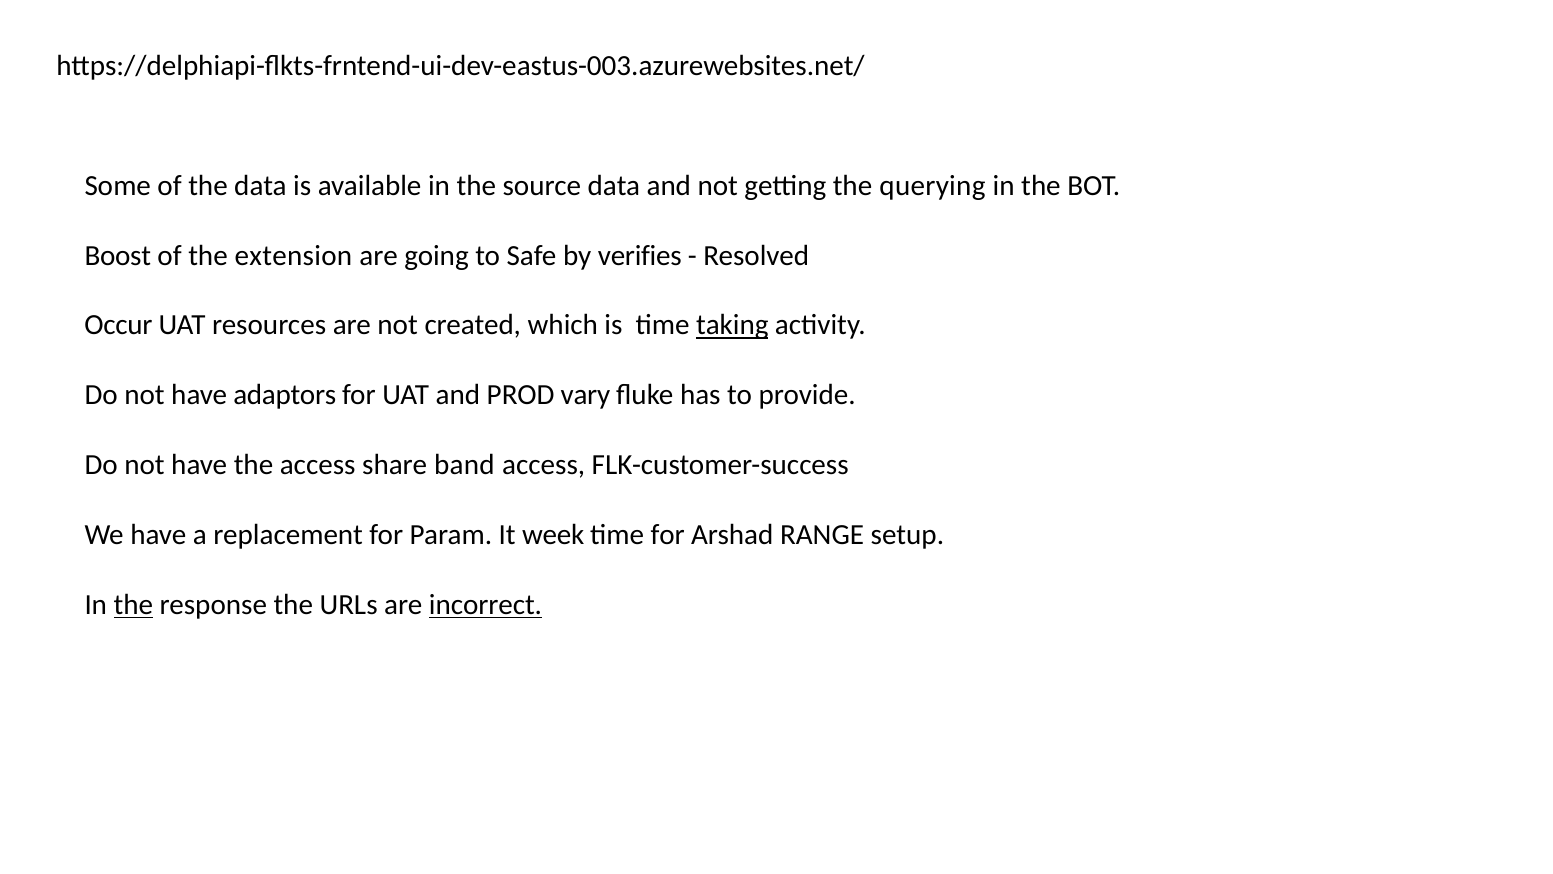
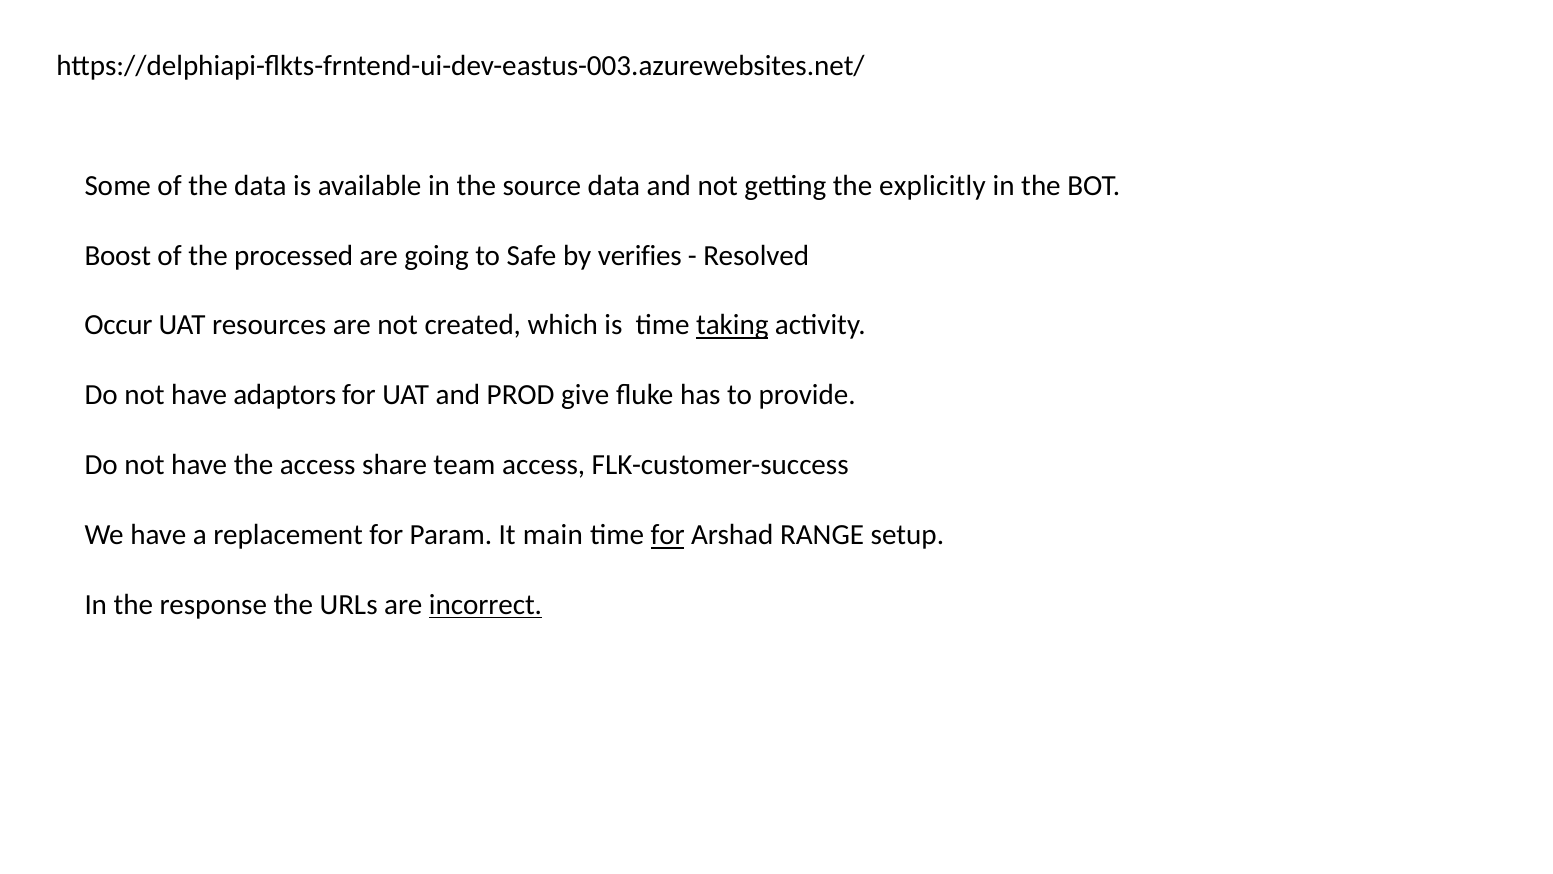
querying: querying -> explicitly
extension: extension -> processed
vary: vary -> give
band: band -> team
week: week -> main
for at (668, 535) underline: none -> present
the at (133, 605) underline: present -> none
